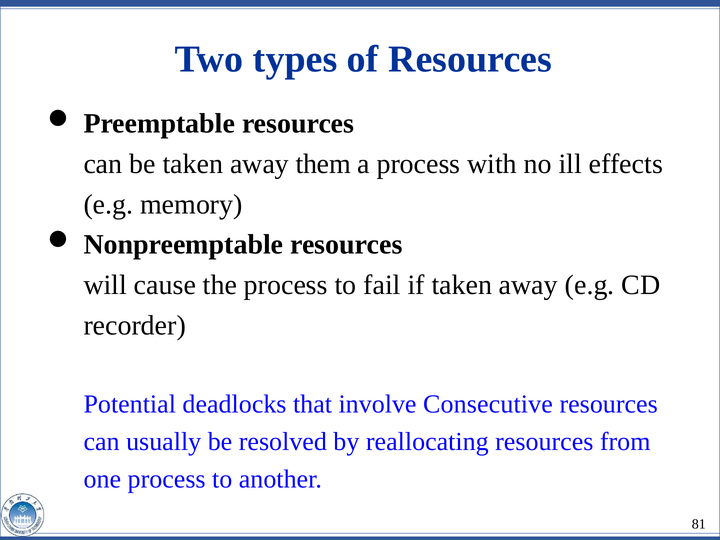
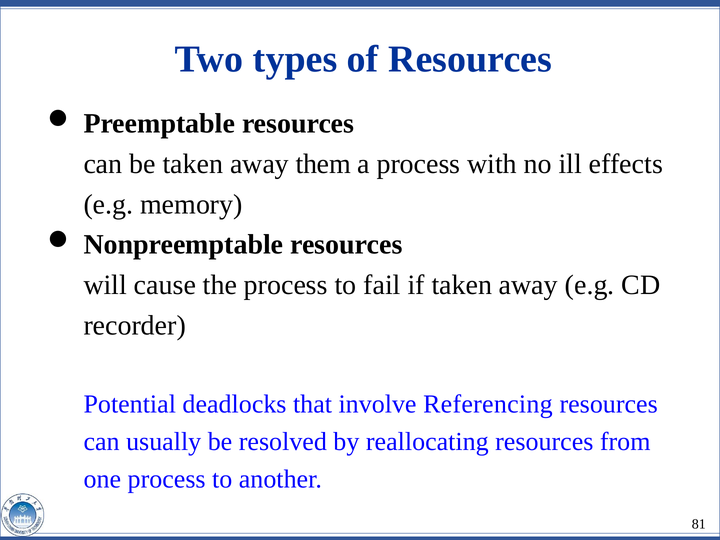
Consecutive: Consecutive -> Referencing
